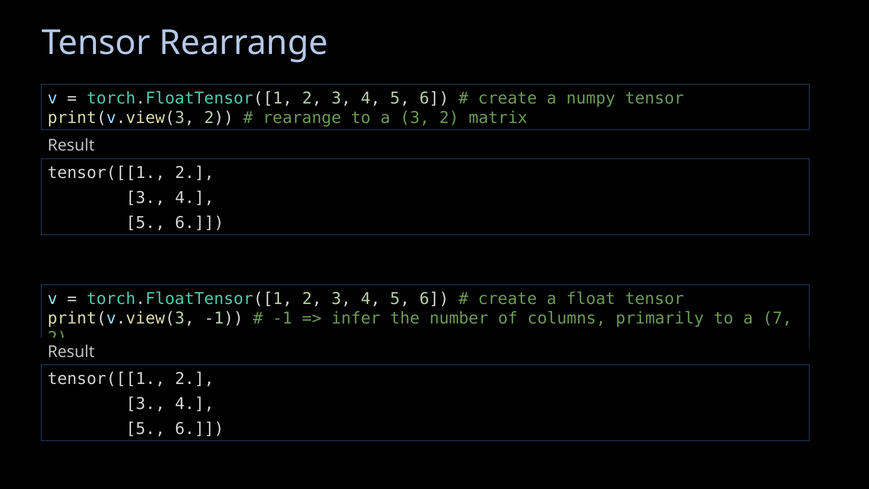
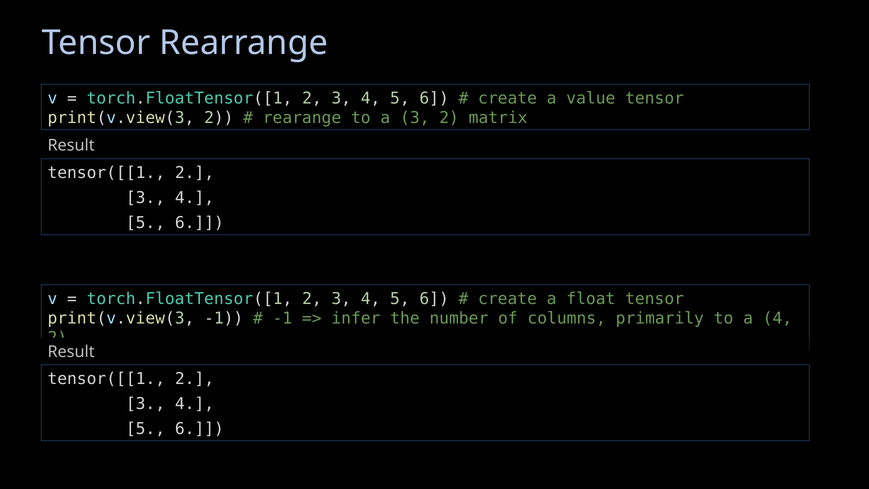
numpy: numpy -> value
a 7: 7 -> 4
